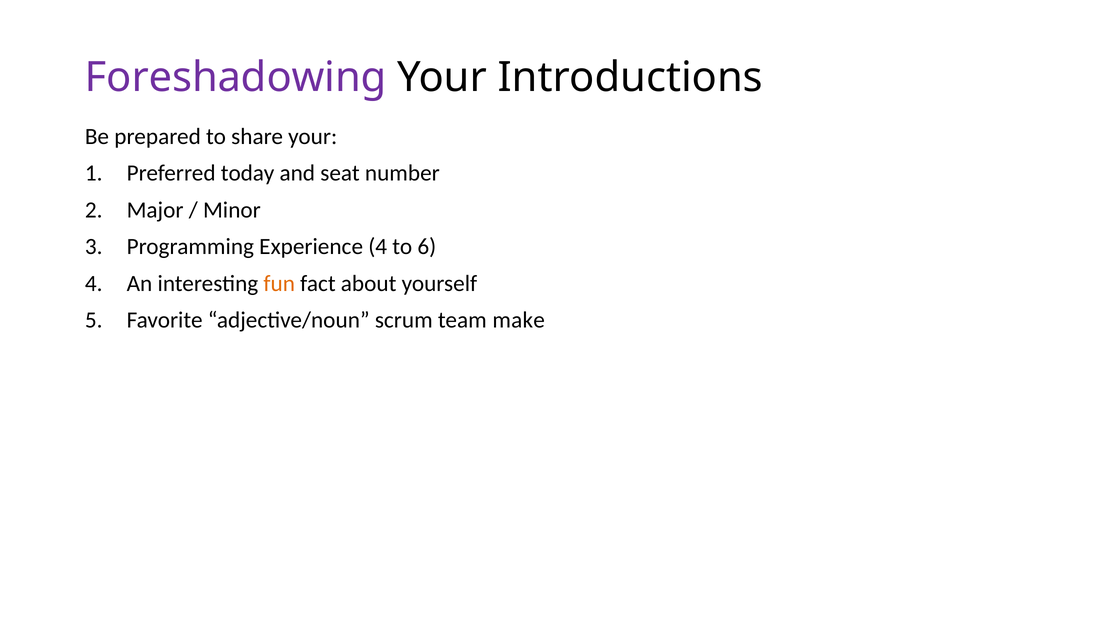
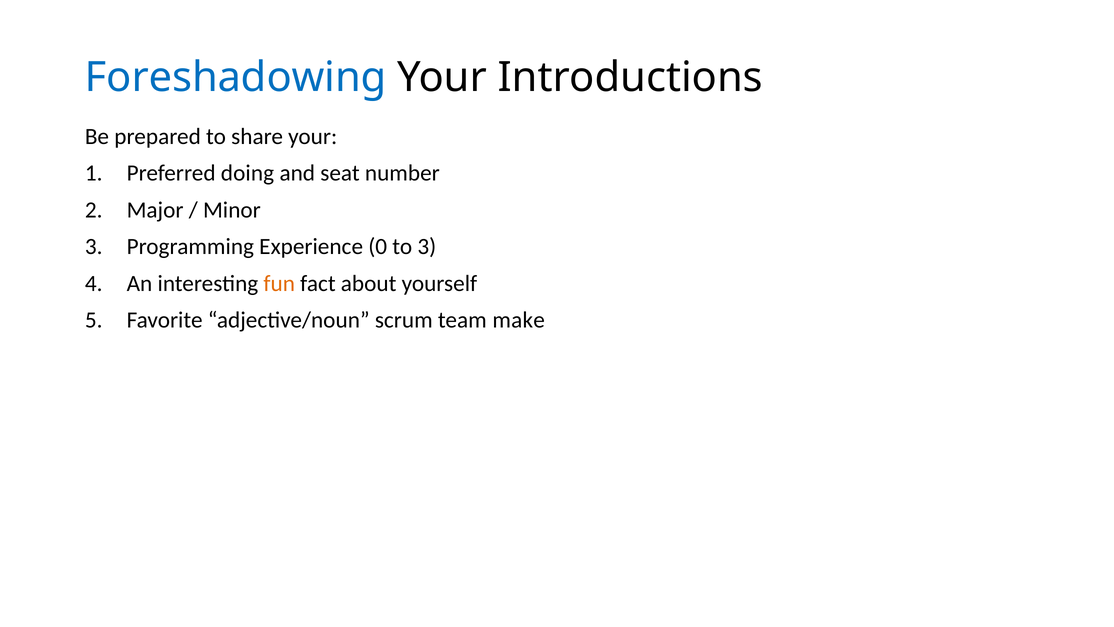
Foreshadowing colour: purple -> blue
today: today -> doing
Experience 4: 4 -> 0
to 6: 6 -> 3
